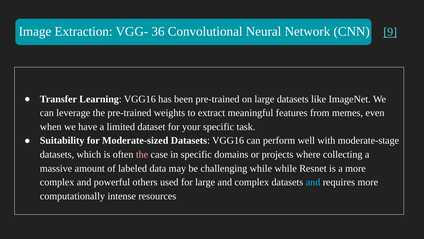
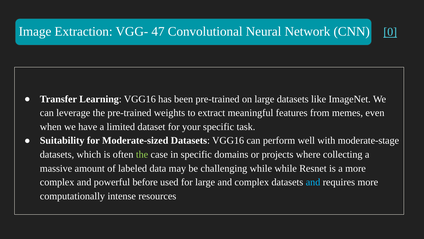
36: 36 -> 47
9: 9 -> 0
the at (142, 154) colour: pink -> light green
others: others -> before
